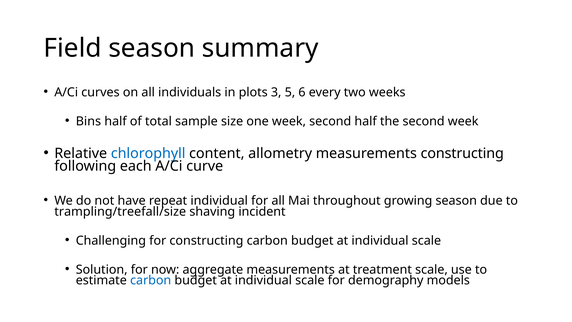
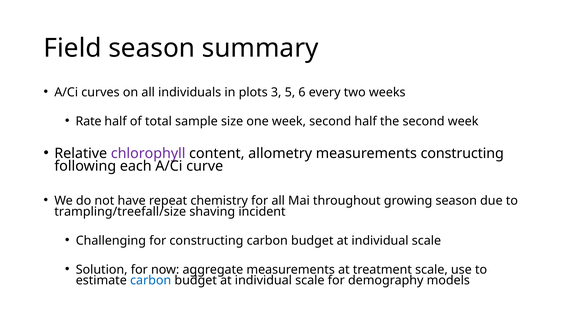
Bins: Bins -> Rate
chlorophyll colour: blue -> purple
repeat individual: individual -> chemistry
